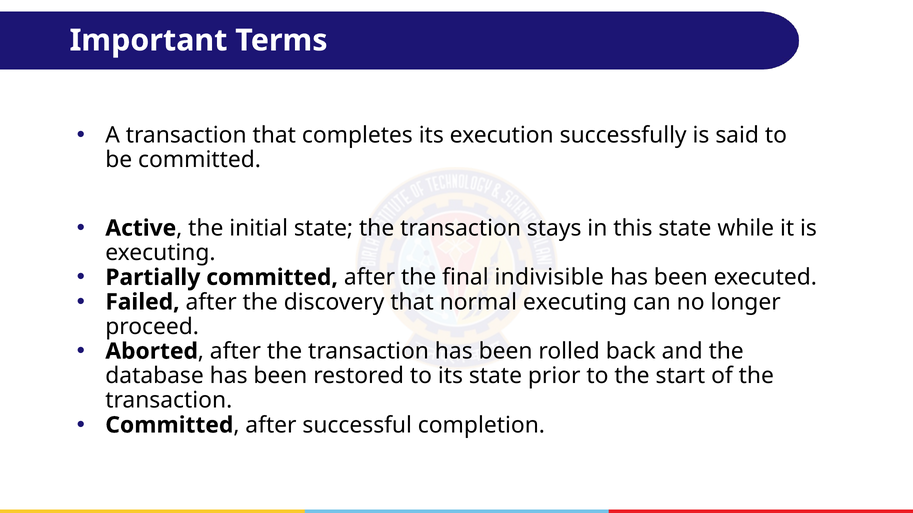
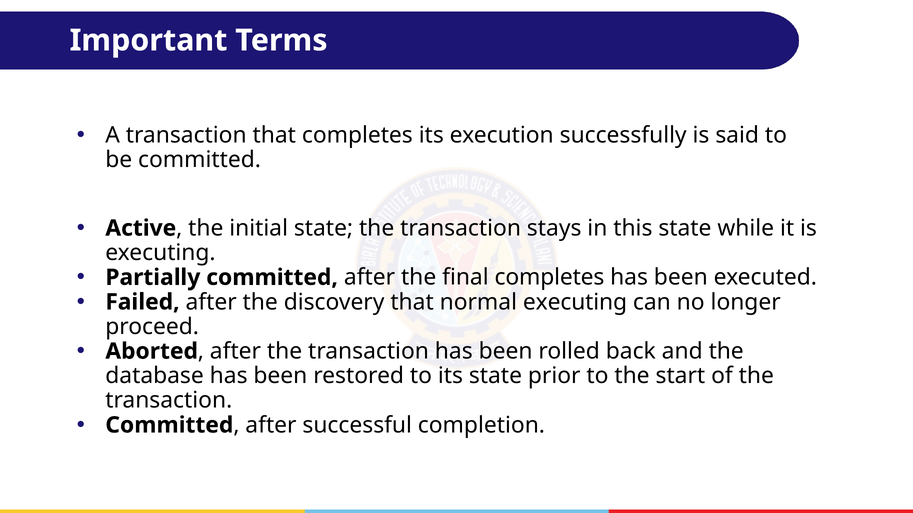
final indivisible: indivisible -> completes
